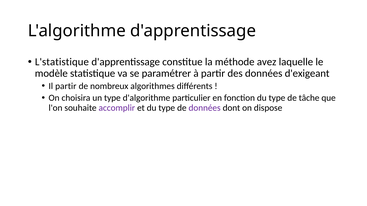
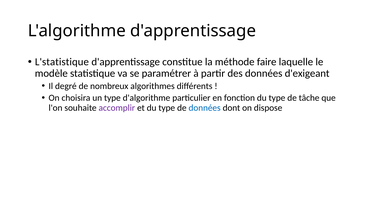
avez: avez -> faire
Il partir: partir -> degré
données at (205, 108) colour: purple -> blue
